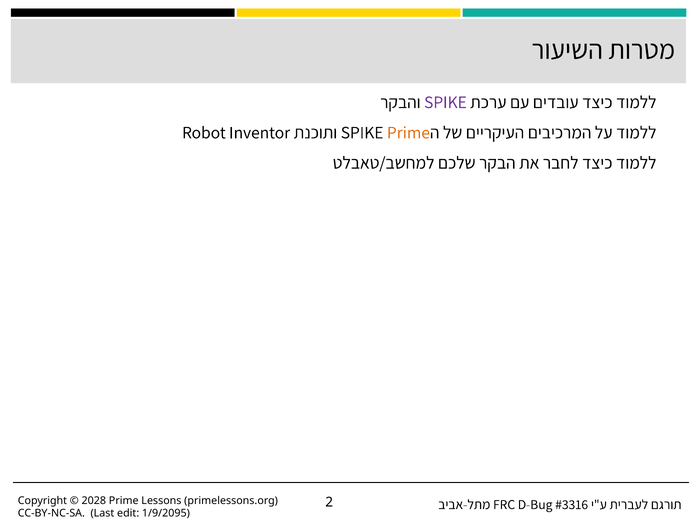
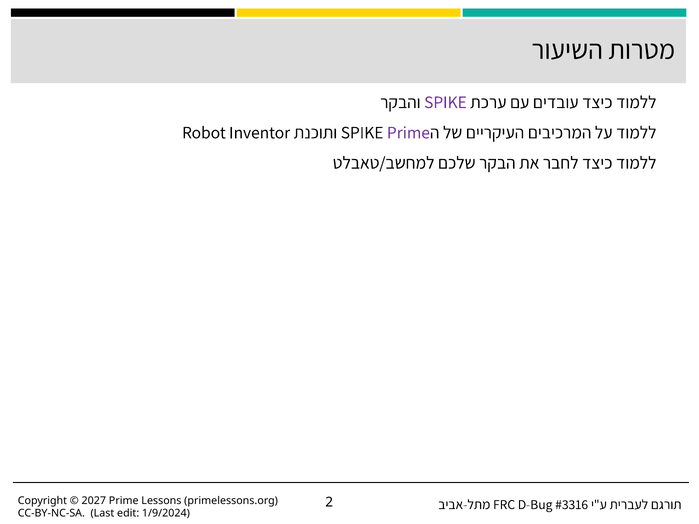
Prime at (408, 133) colour: orange -> purple
2028: 2028 -> 2027
1/9/2095: 1/9/2095 -> 1/9/2024
